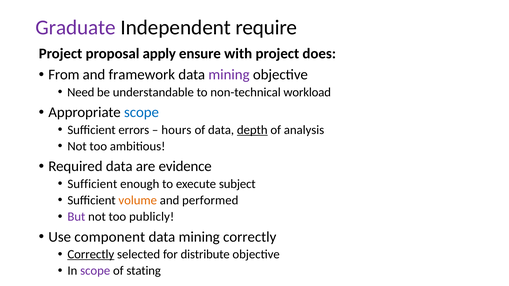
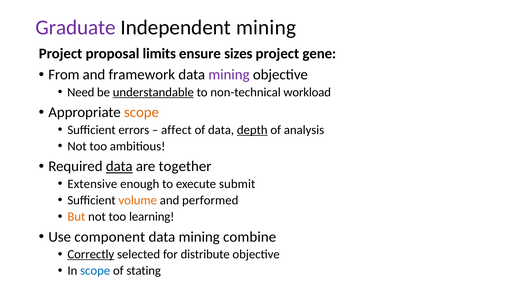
Independent require: require -> mining
apply: apply -> limits
with: with -> sizes
does: does -> gene
understandable underline: none -> present
scope at (141, 113) colour: blue -> orange
hours: hours -> affect
data at (119, 167) underline: none -> present
evidence: evidence -> together
Sufficient at (92, 184): Sufficient -> Extensive
subject: subject -> submit
But colour: purple -> orange
publicly: publicly -> learning
mining correctly: correctly -> combine
scope at (95, 271) colour: purple -> blue
